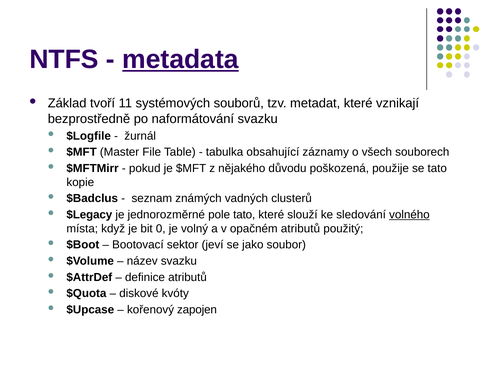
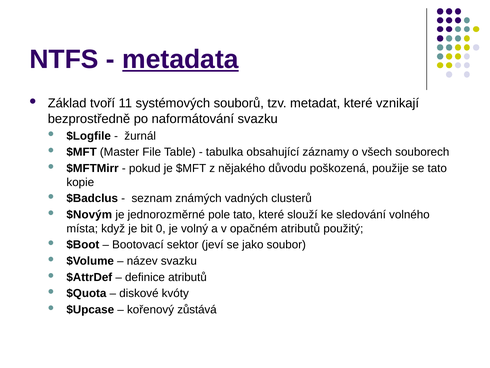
$Legacy: $Legacy -> $Novým
volného underline: present -> none
zapojen: zapojen -> zůstává
